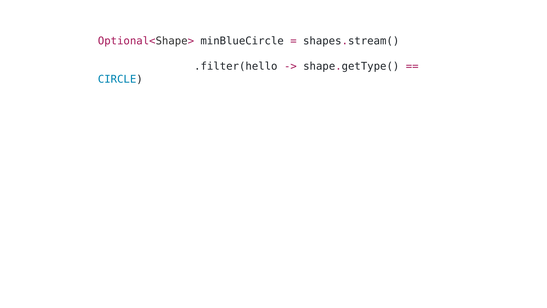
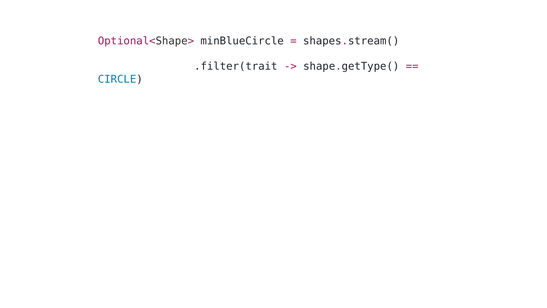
.filter(hello: .filter(hello -> .filter(trait
